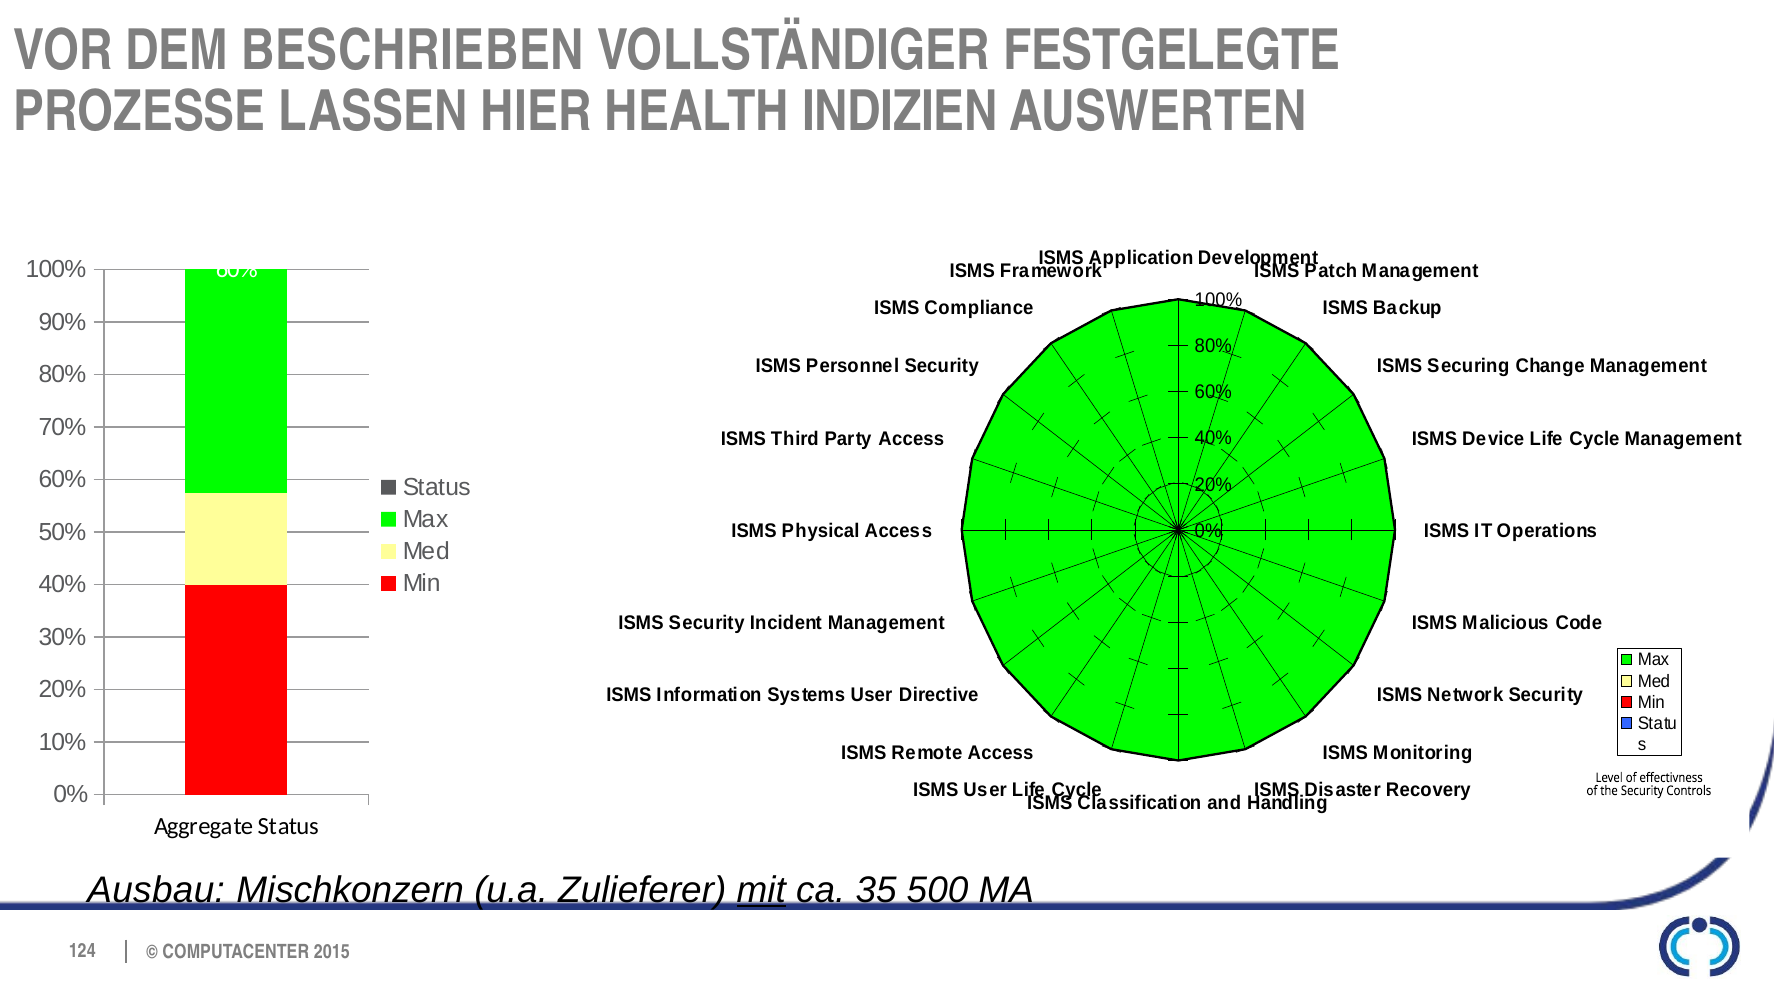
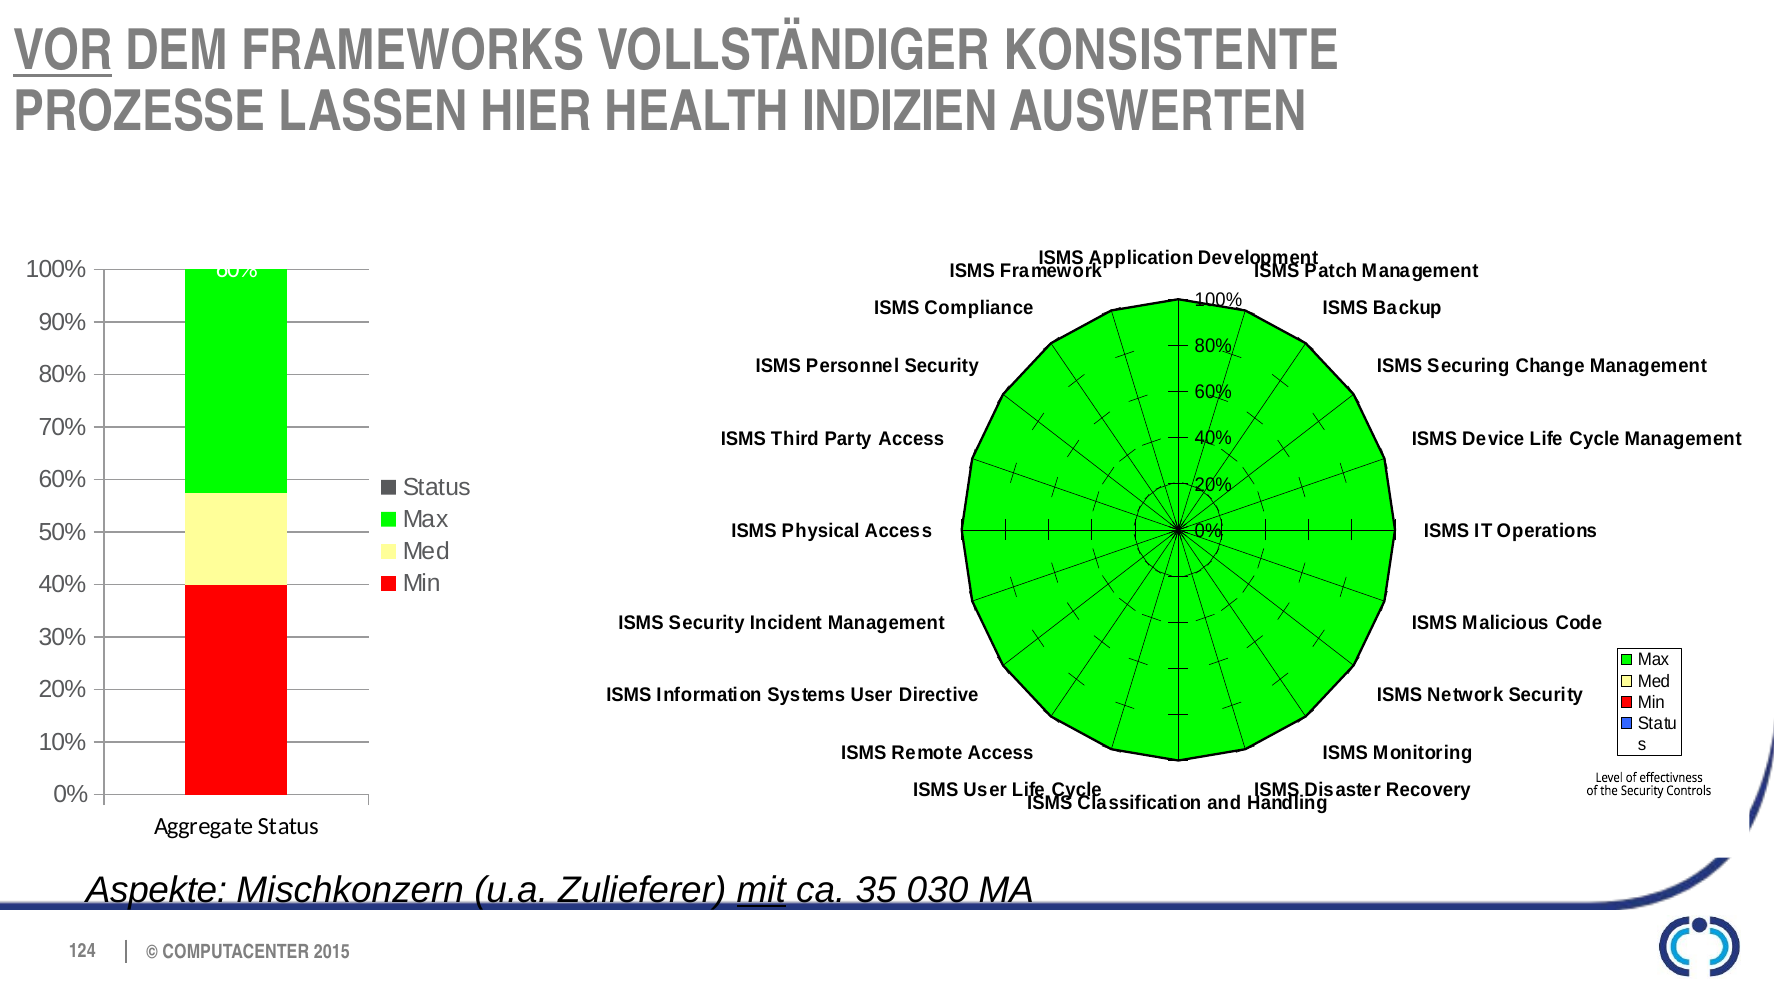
VOR underline: none -> present
BESCHRIEBEN: BESCHRIEBEN -> FRAMEWORKS
FESTGELEGTE: FESTGELEGTE -> KONSISTENTE
Ausbau: Ausbau -> Aspekte
500: 500 -> 030
